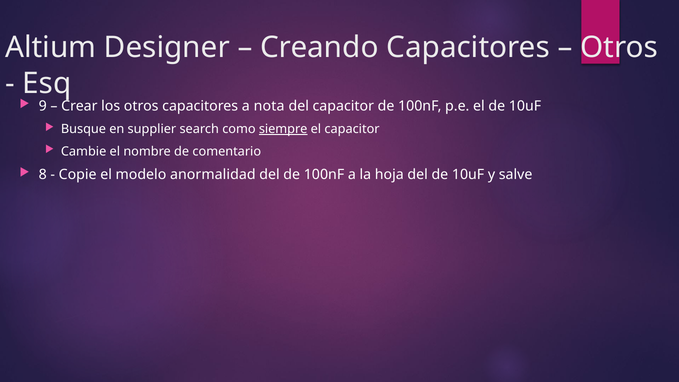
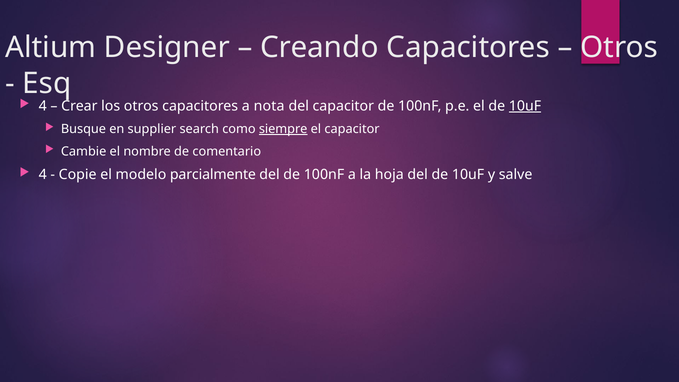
9 at (43, 106): 9 -> 4
10uF at (525, 106) underline: none -> present
8 at (43, 175): 8 -> 4
anormalidad: anormalidad -> parcialmente
